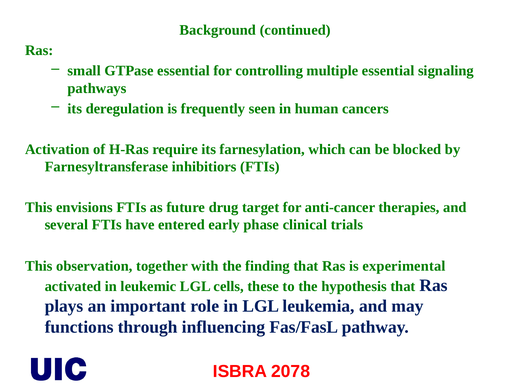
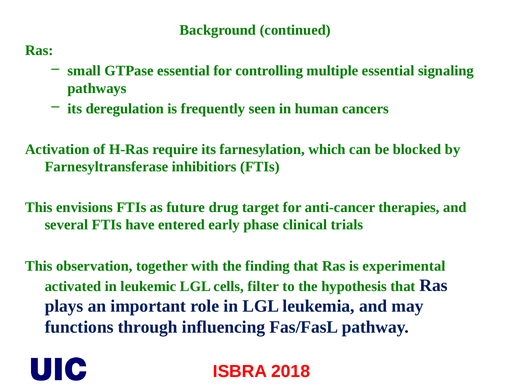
these: these -> filter
2078: 2078 -> 2018
